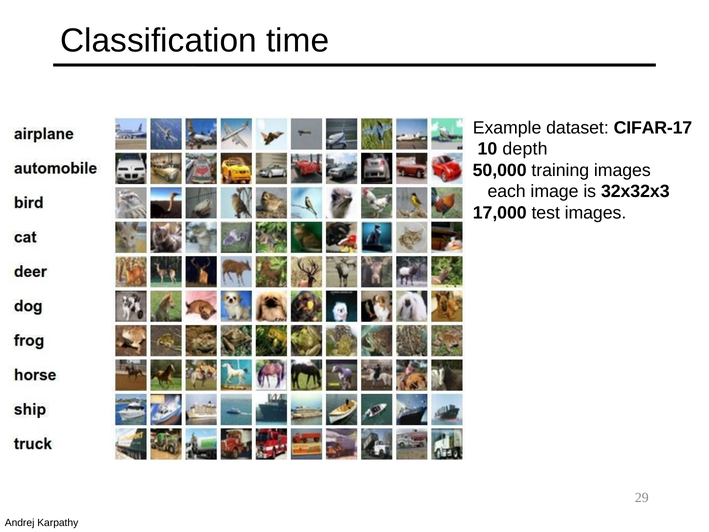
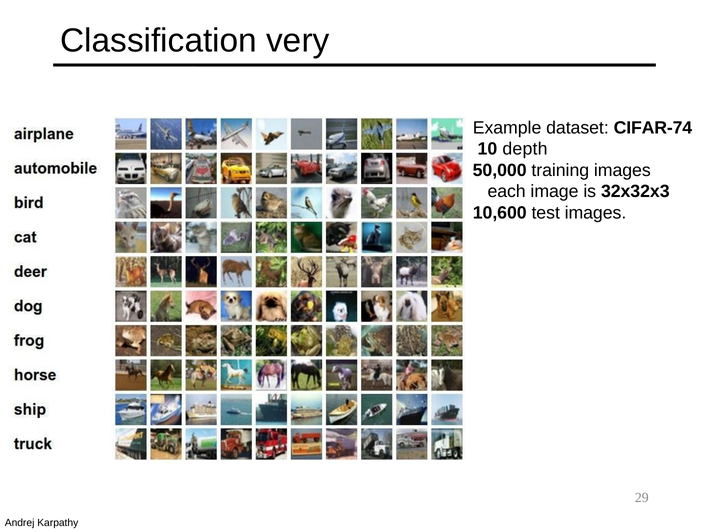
time: time -> very
CIFAR-17: CIFAR-17 -> CIFAR-74
17,000: 17,000 -> 10,600
